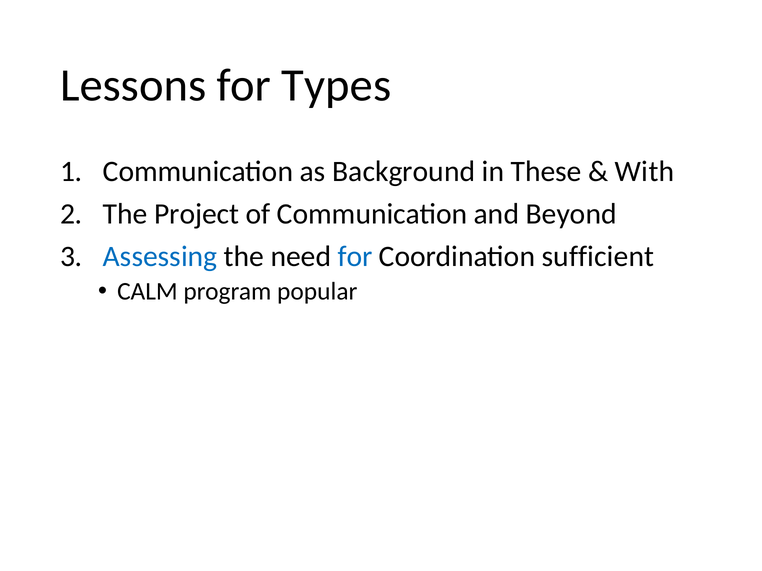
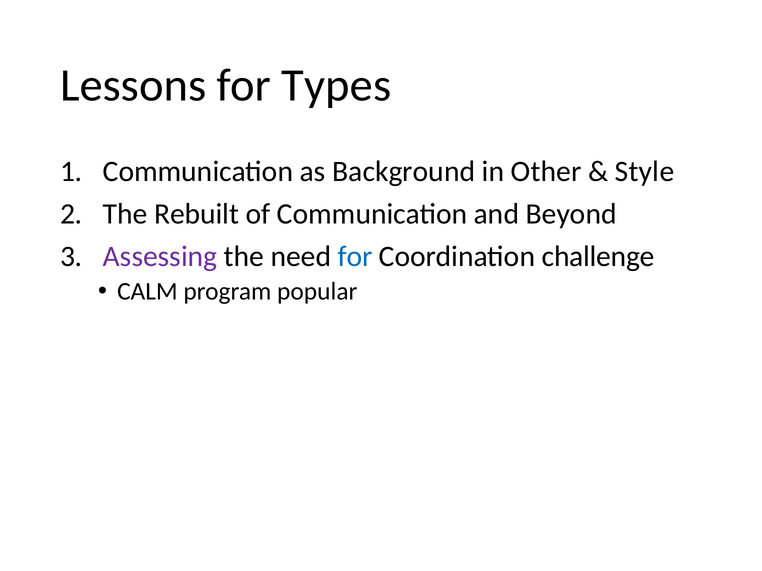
These: These -> Other
With: With -> Style
Project: Project -> Rebuilt
Assessing colour: blue -> purple
sufficient: sufficient -> challenge
